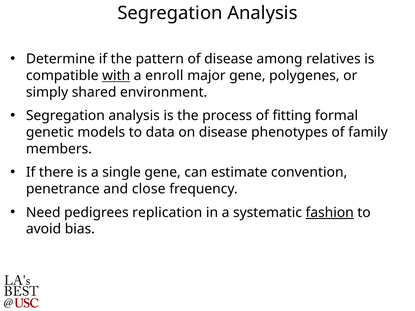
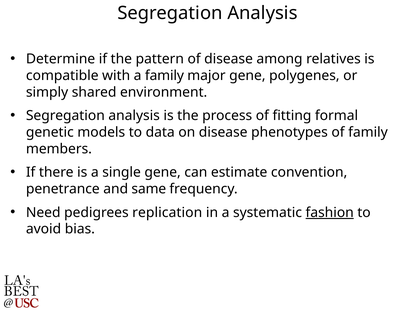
with underline: present -> none
a enroll: enroll -> family
close: close -> same
